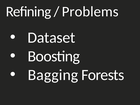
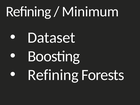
Problems: Problems -> Minimum
Bagging at (53, 75): Bagging -> Refining
